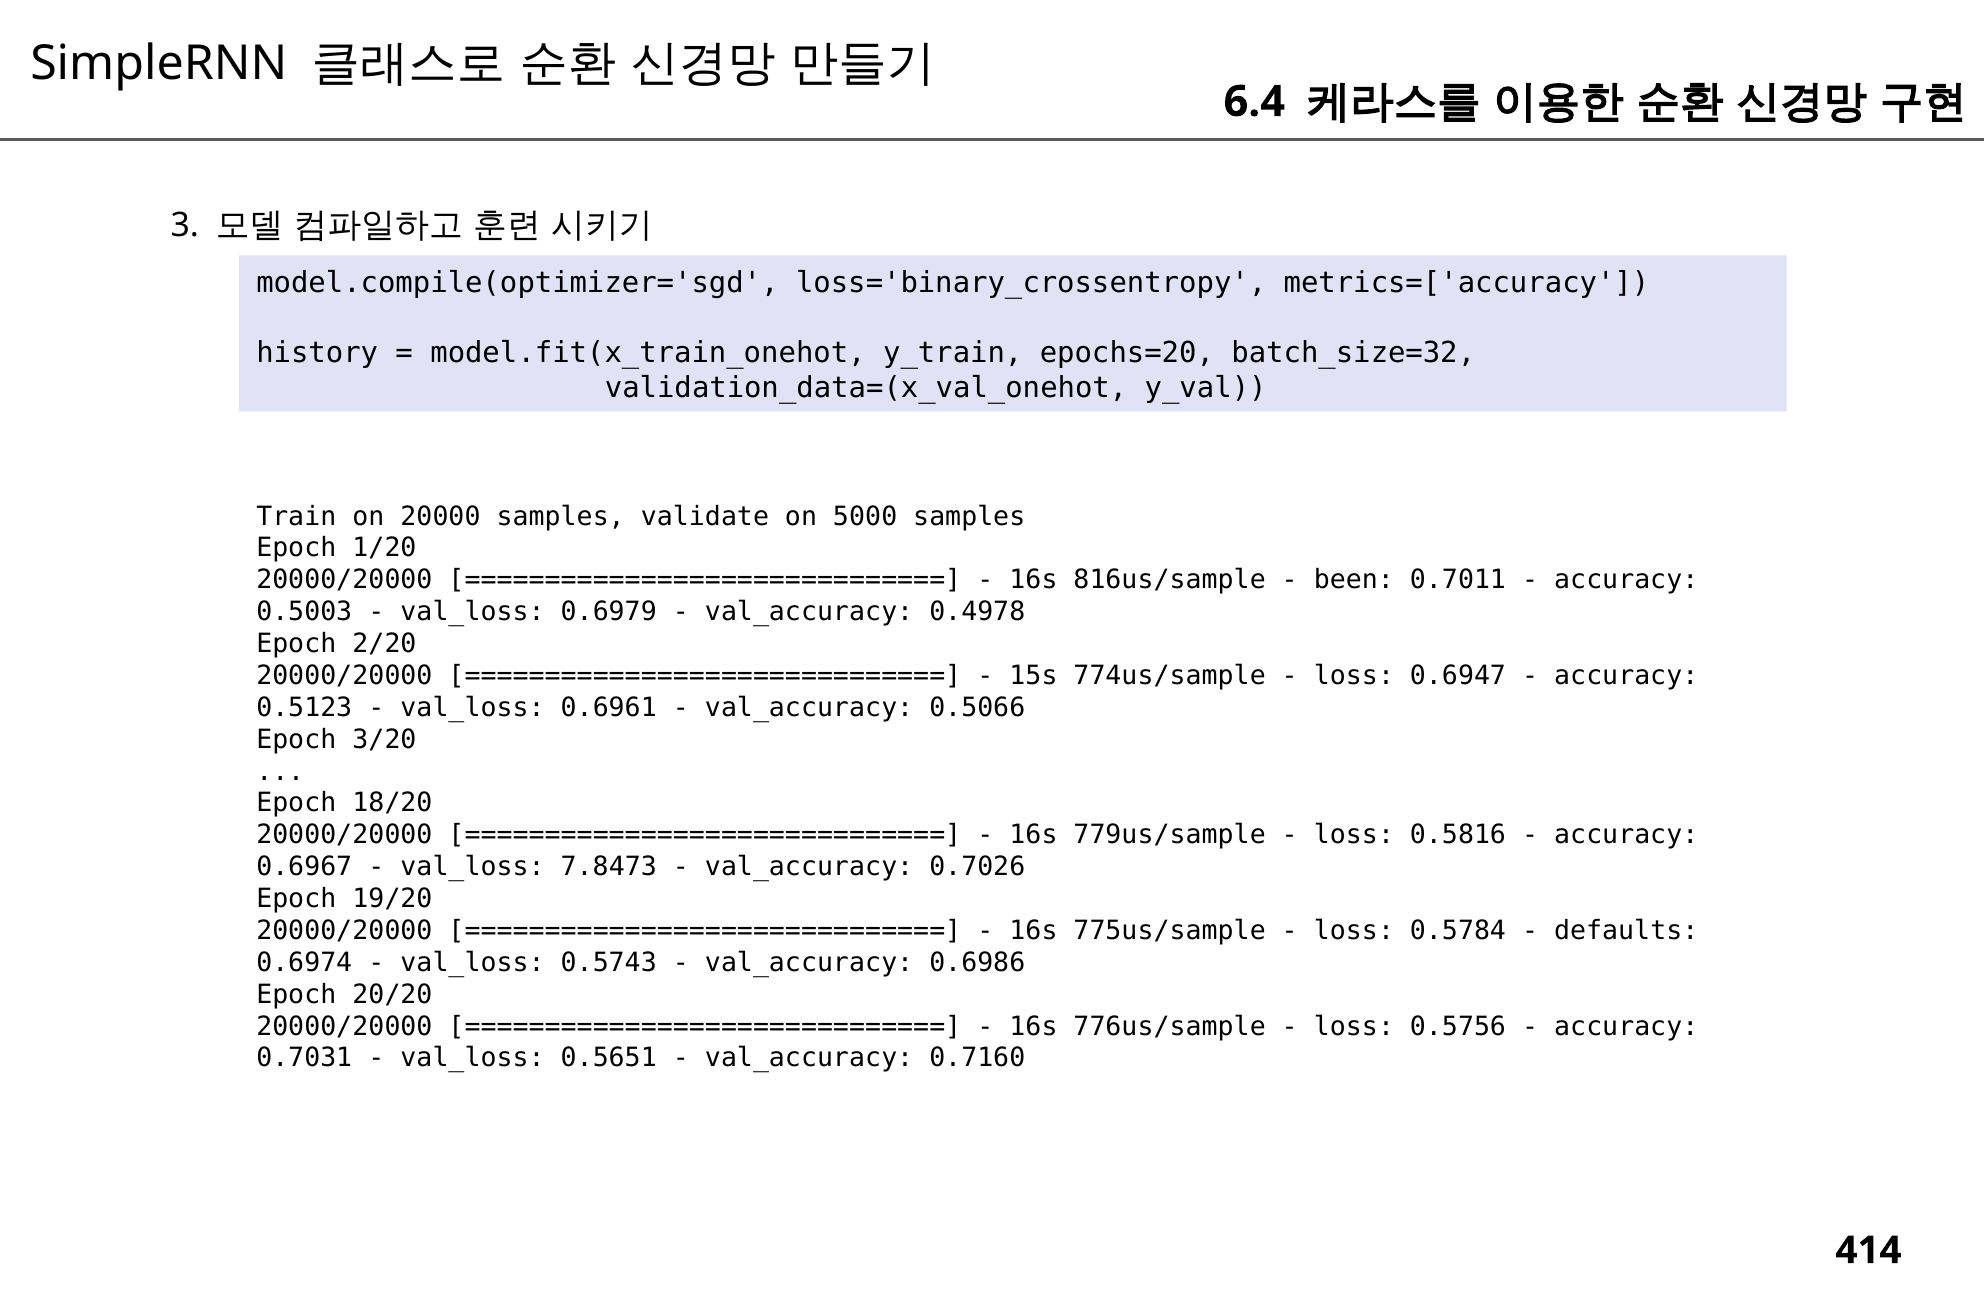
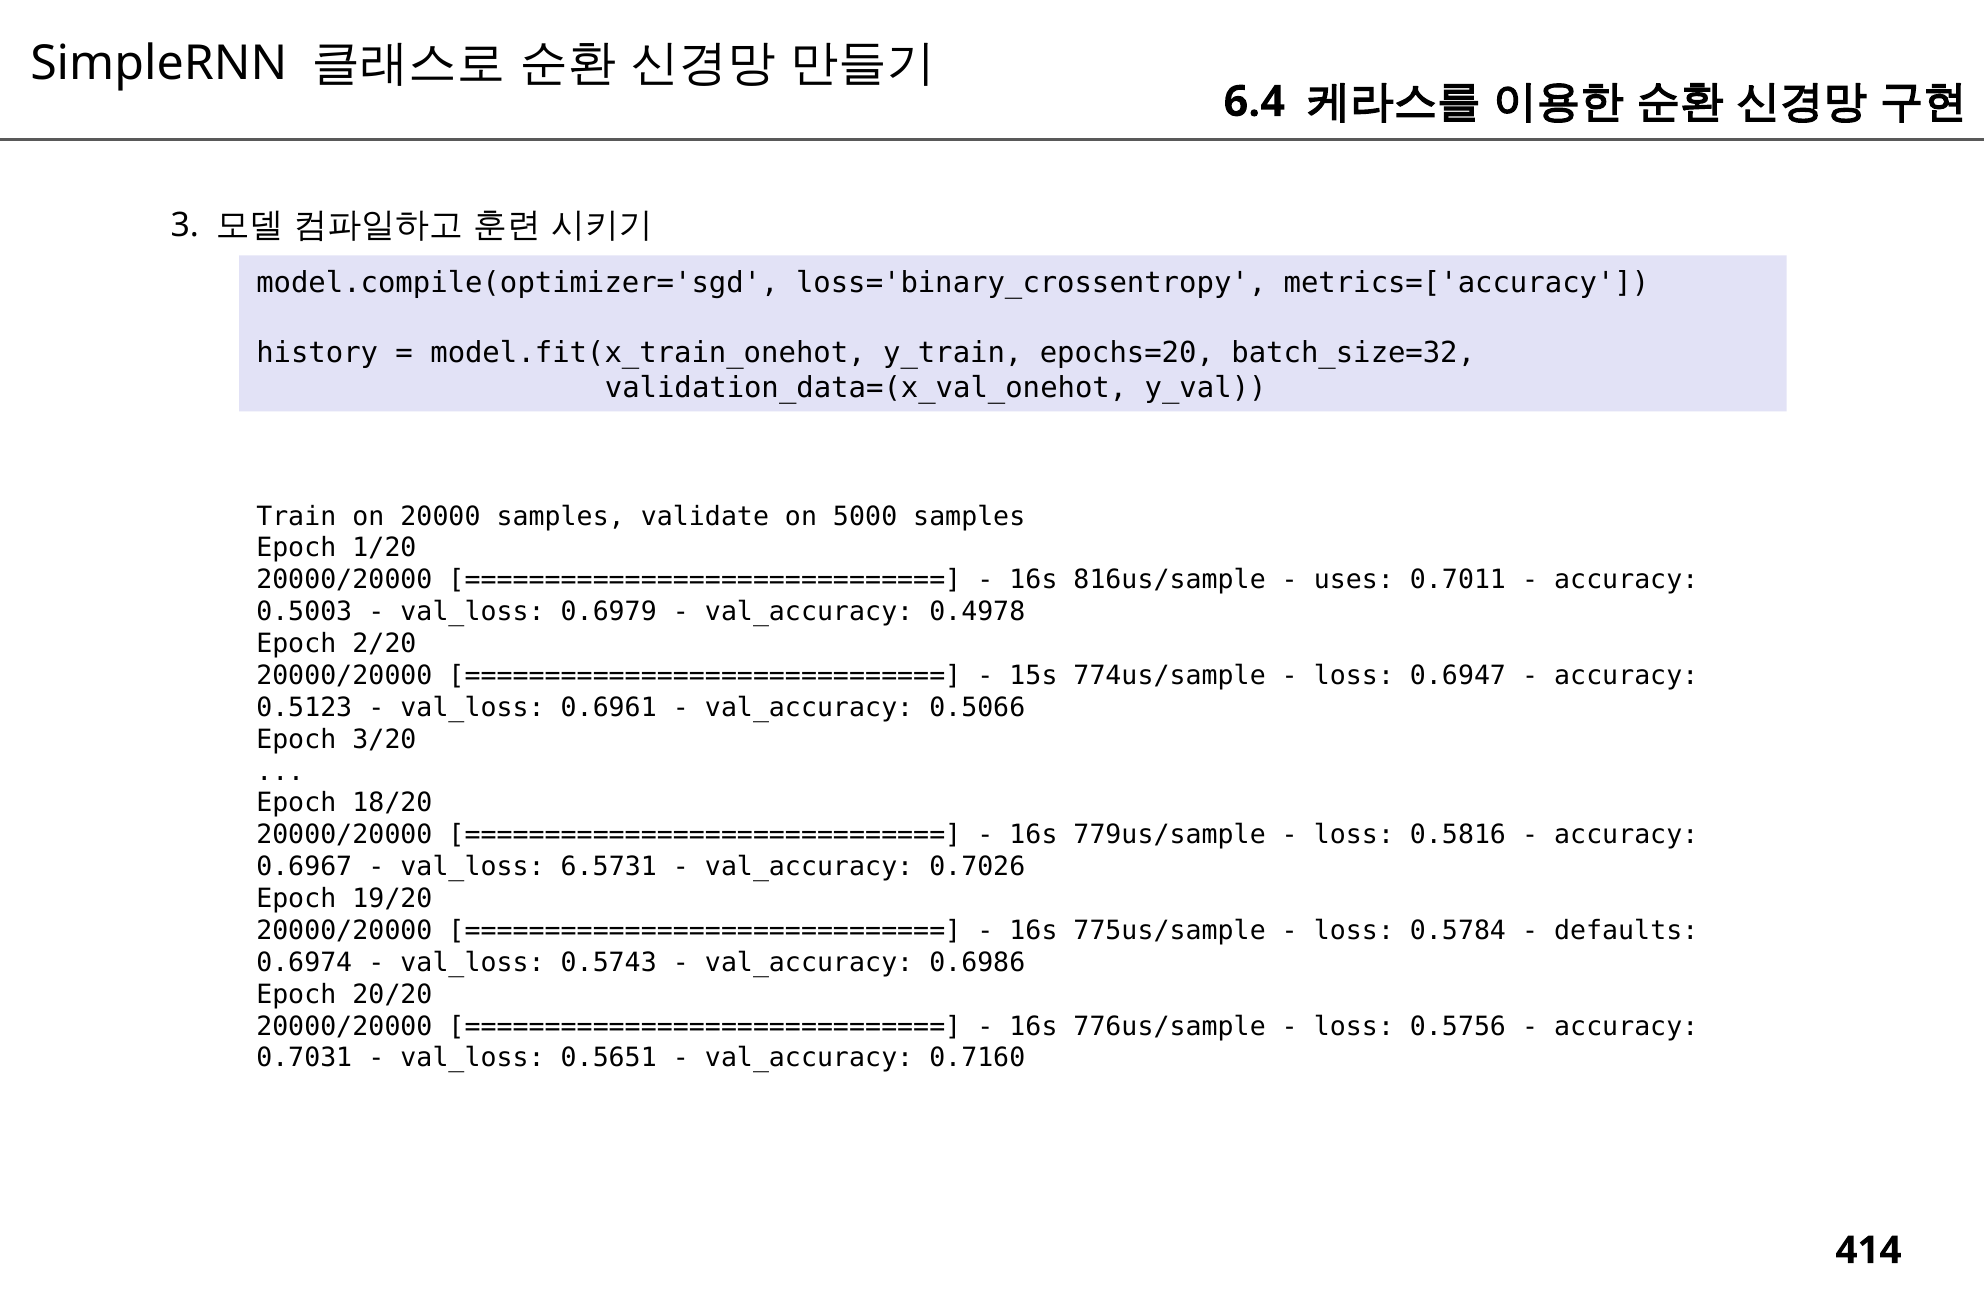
been: been -> uses
7.8473: 7.8473 -> 6.5731
